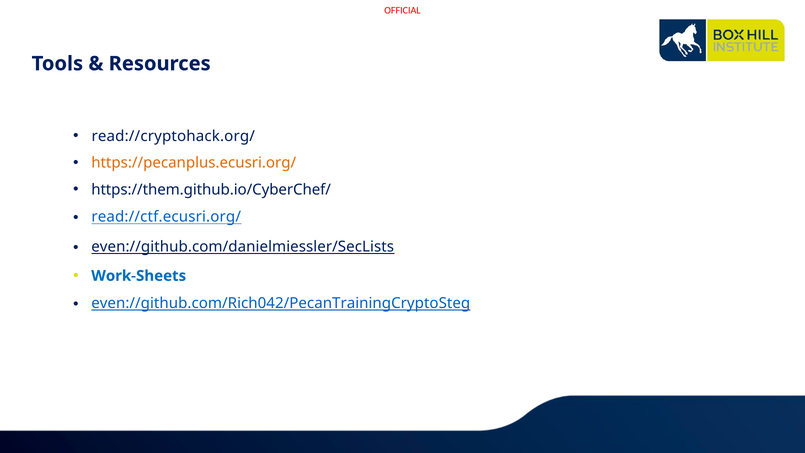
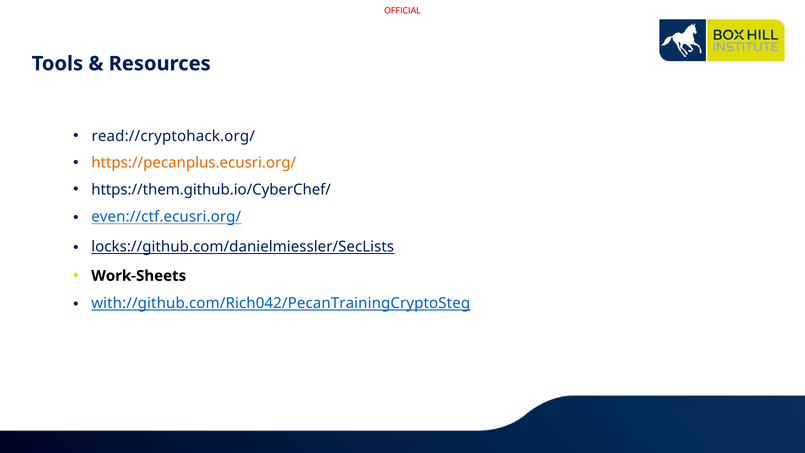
read://ctf.ecusri.org/: read://ctf.ecusri.org/ -> even://ctf.ecusri.org/
even://github.com/danielmiessler/SecLists: even://github.com/danielmiessler/SecLists -> locks://github.com/danielmiessler/SecLists
Work-Sheets colour: blue -> black
even://github.com/Rich042/PecanTrainingCryptoSteg: even://github.com/Rich042/PecanTrainingCryptoSteg -> with://github.com/Rich042/PecanTrainingCryptoSteg
